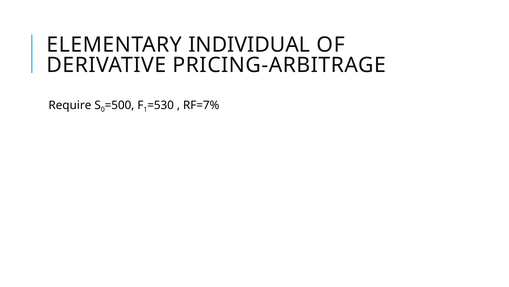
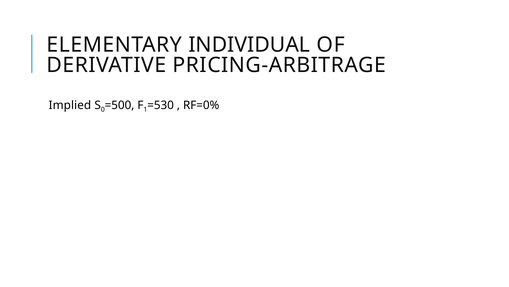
Require: Require -> Implied
RF=7%: RF=7% -> RF=0%
